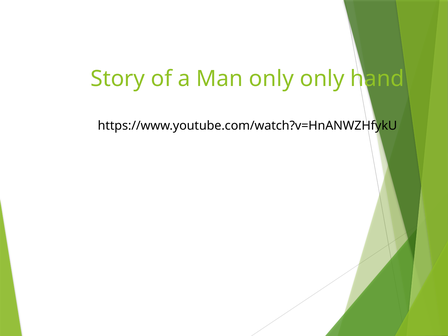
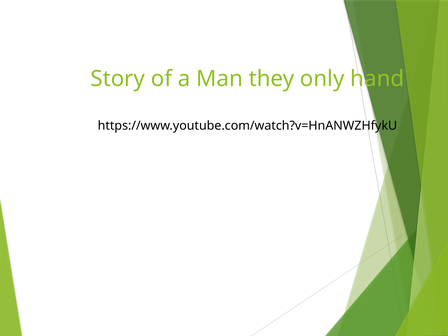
Man only: only -> they
